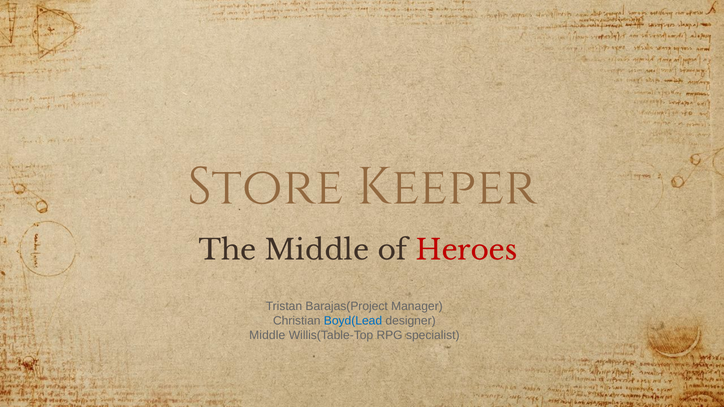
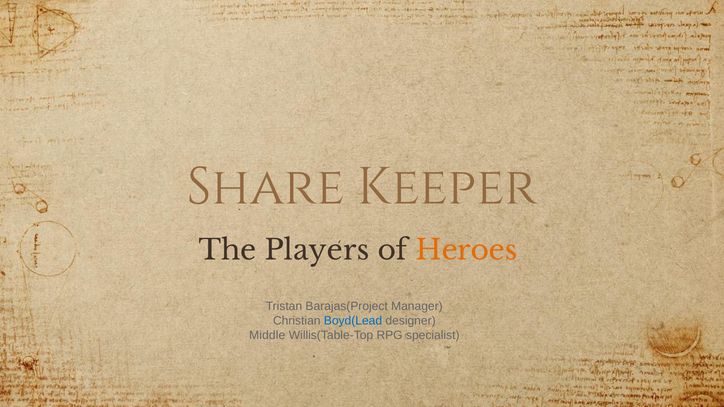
Store: Store -> Share
The Middle: Middle -> Players
Heroes colour: red -> orange
